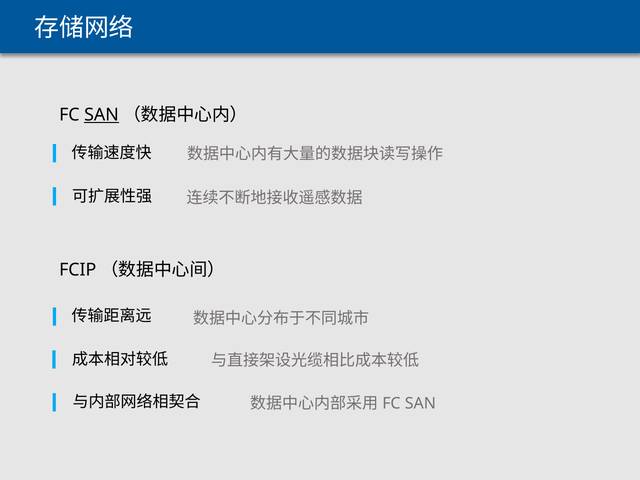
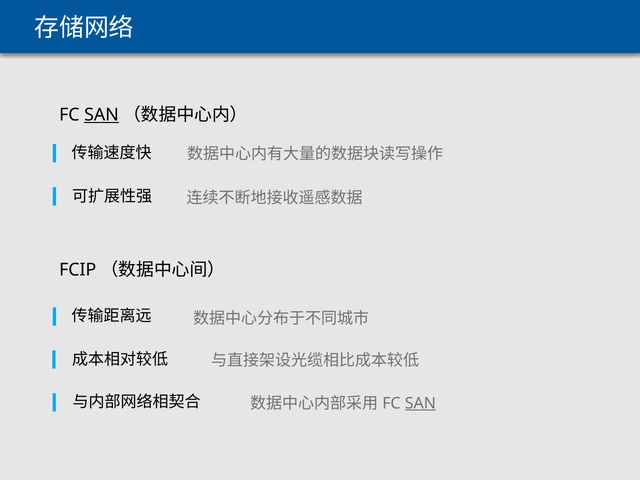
SAN at (420, 403) underline: none -> present
